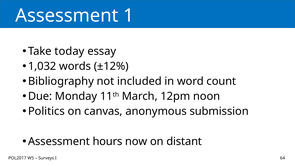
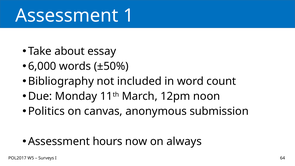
today: today -> about
1,032: 1,032 -> 6,000
±12%: ±12% -> ±50%
distant: distant -> always
